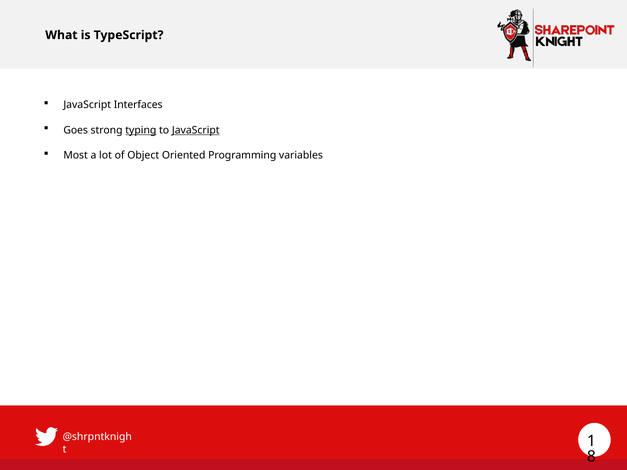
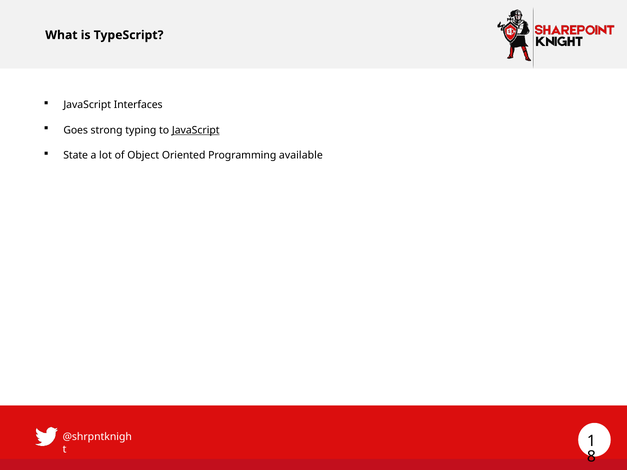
typing underline: present -> none
Most: Most -> State
variables: variables -> available
